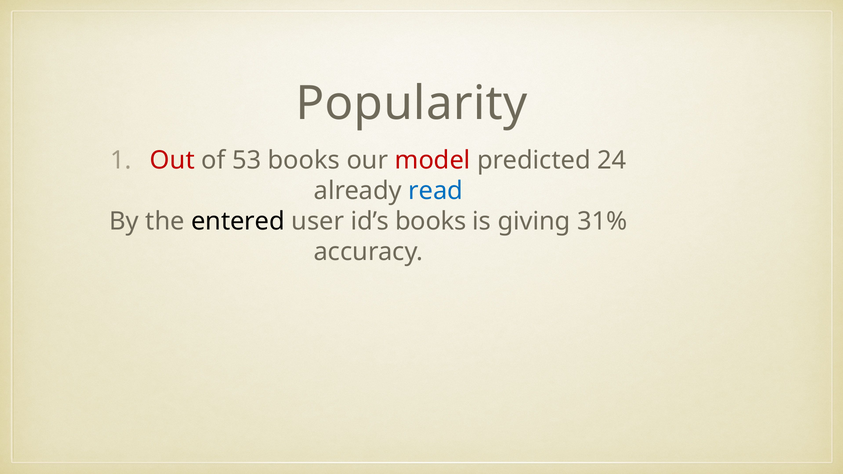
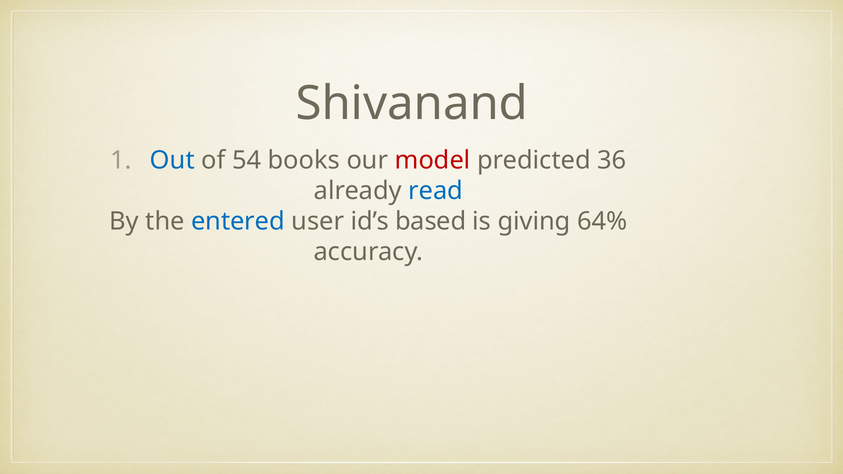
Popularity: Popularity -> Shivanand
Out colour: red -> blue
53: 53 -> 54
24: 24 -> 36
entered colour: black -> blue
id’s books: books -> based
31%: 31% -> 64%
